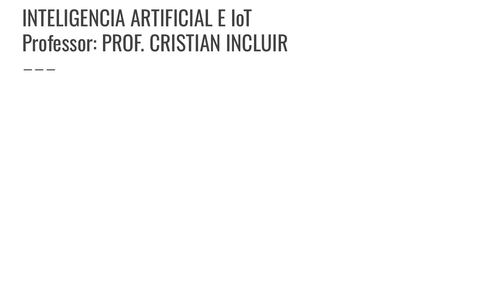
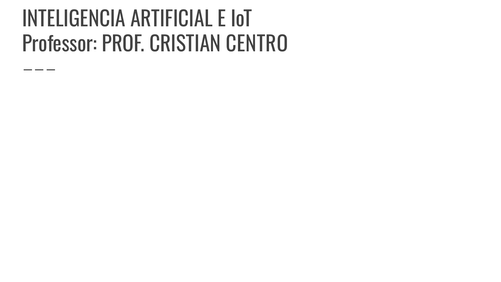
INCLUIR: INCLUIR -> CENTRO
